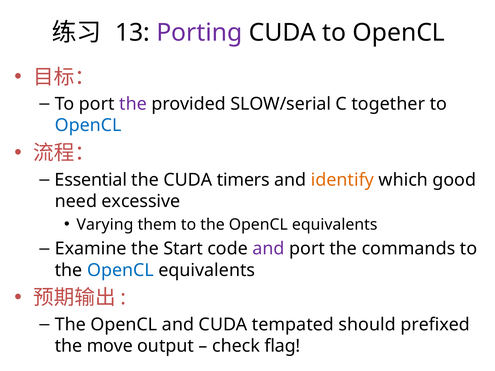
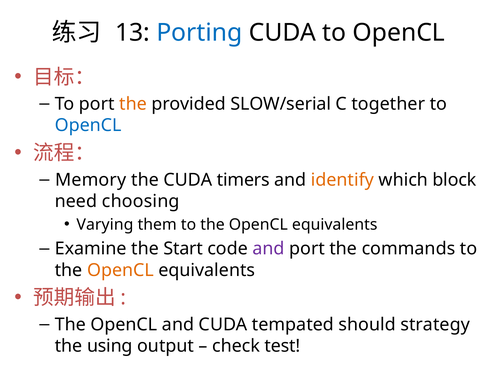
Porting colour: purple -> blue
the at (133, 104) colour: purple -> orange
Essential: Essential -> Memory
good: good -> block
excessive: excessive -> choosing
OpenCL at (120, 270) colour: blue -> orange
prefixed: prefixed -> strategy
move: move -> using
flag: flag -> test
